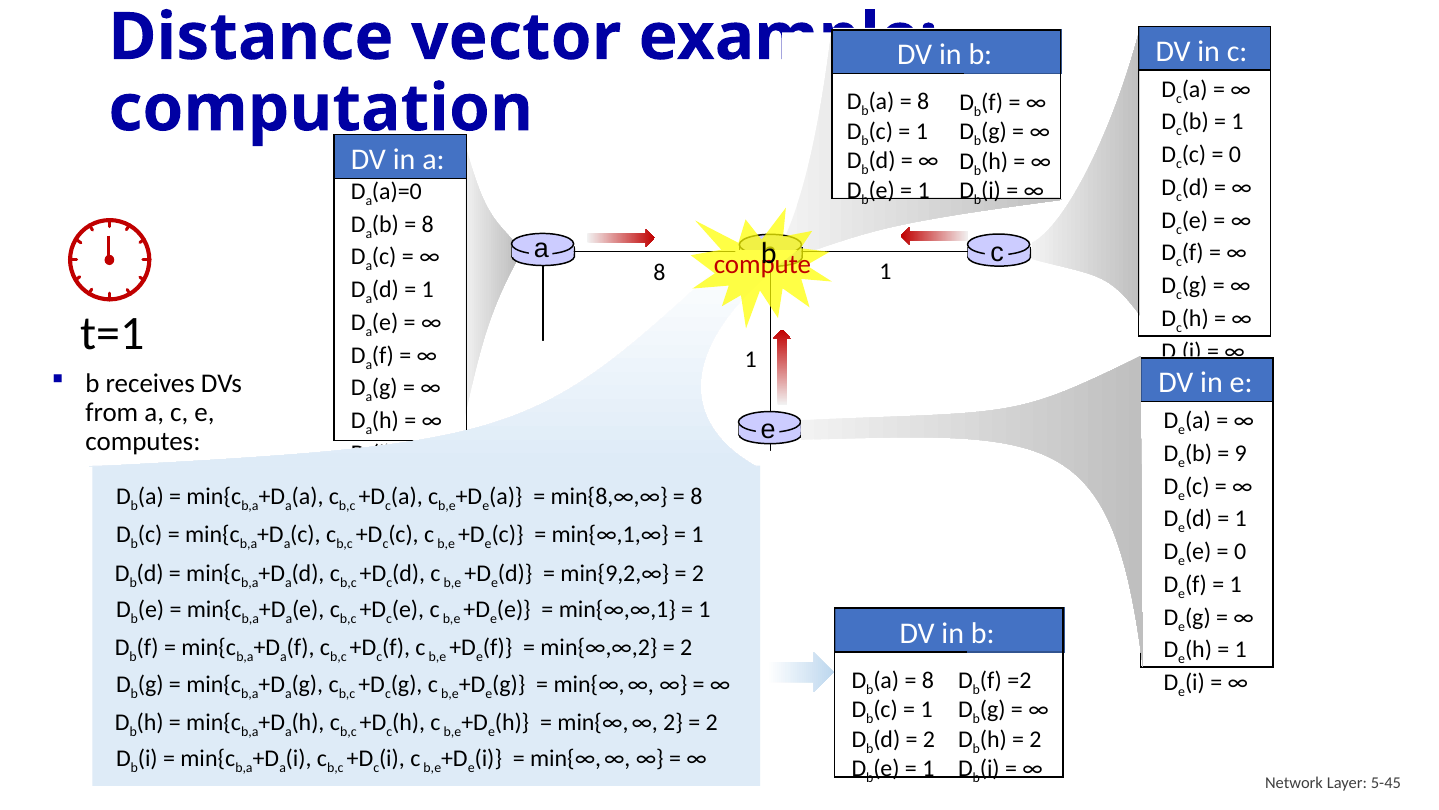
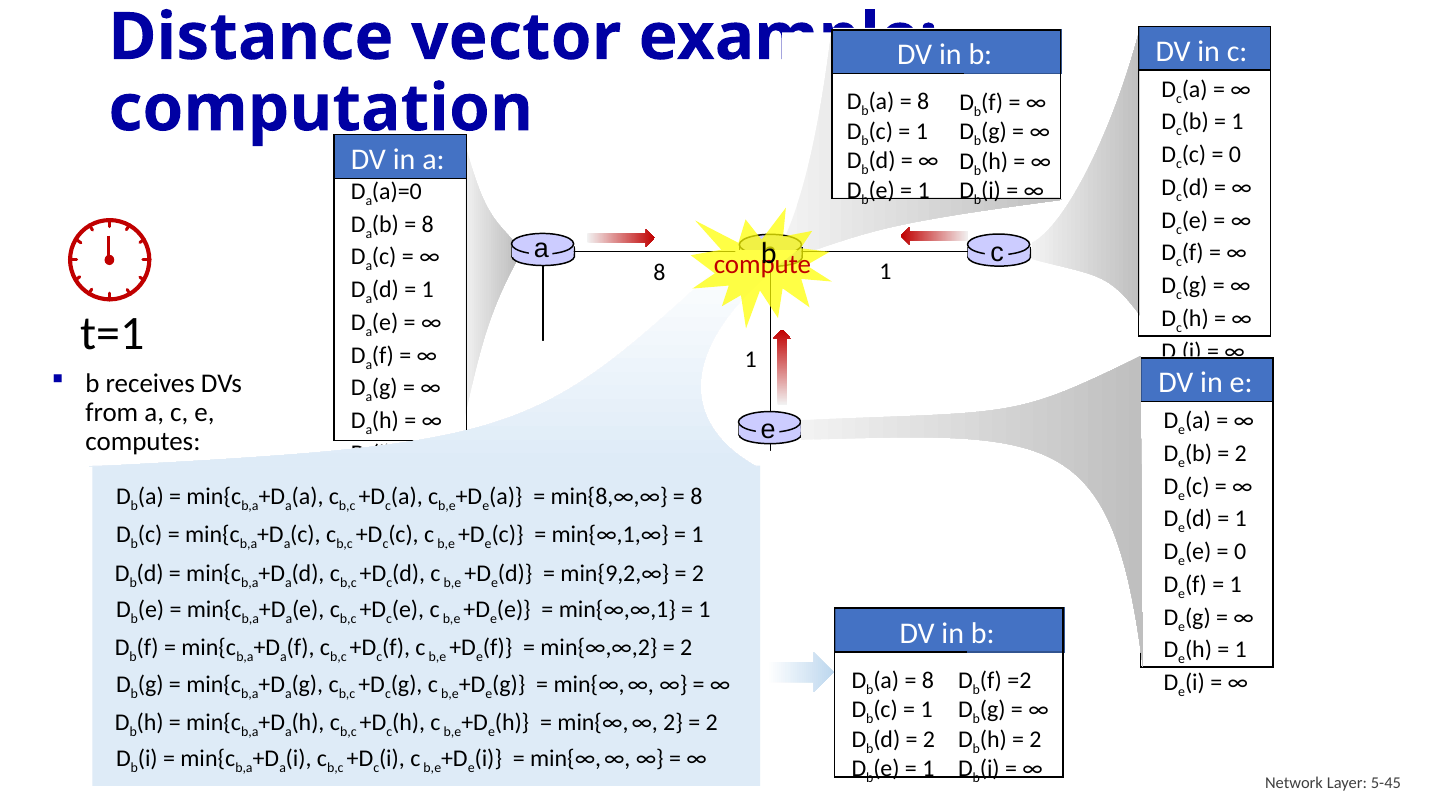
9 at (1241, 453): 9 -> 2
